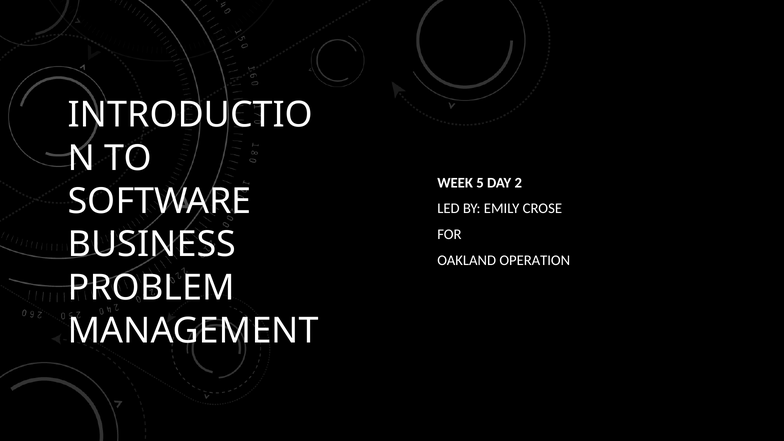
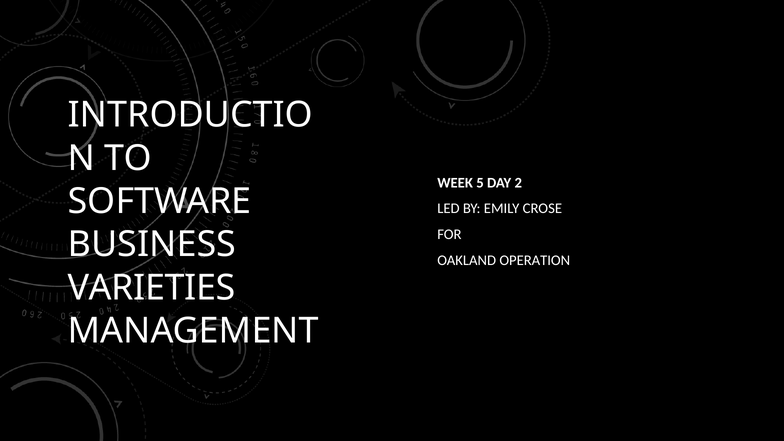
PROBLEM: PROBLEM -> VARIETIES
